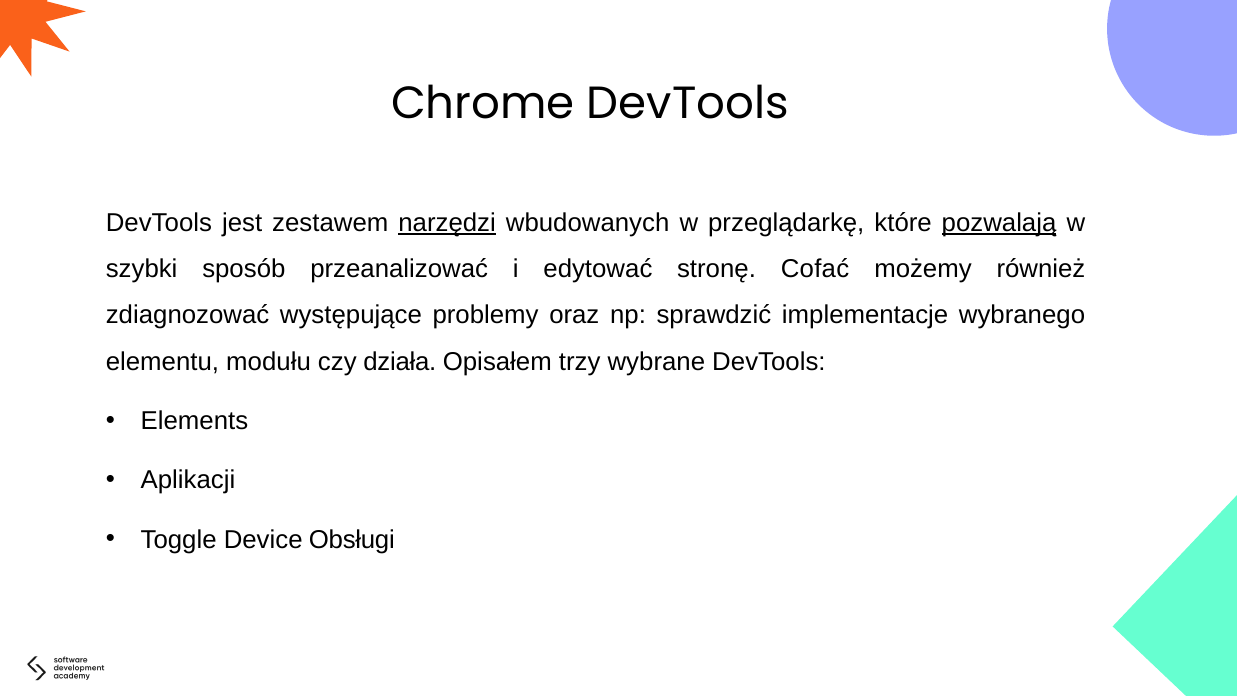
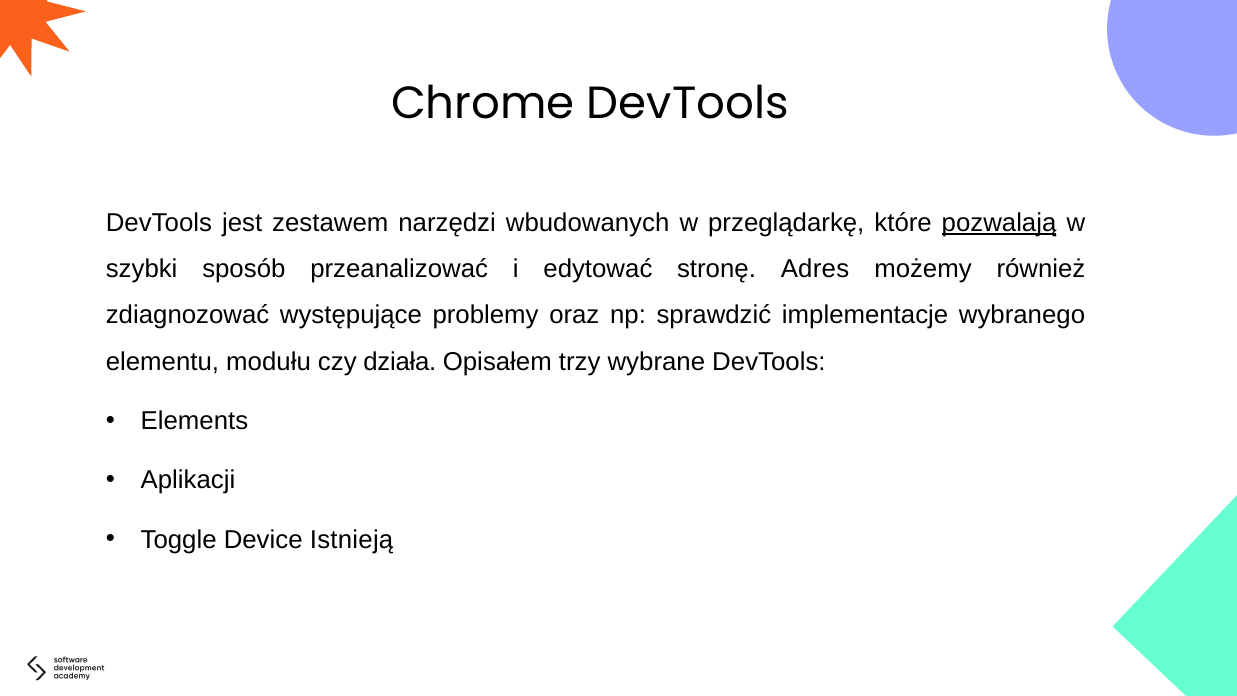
narzędzi underline: present -> none
Cofać: Cofać -> Adres
Obsługi: Obsługi -> Istnieją
